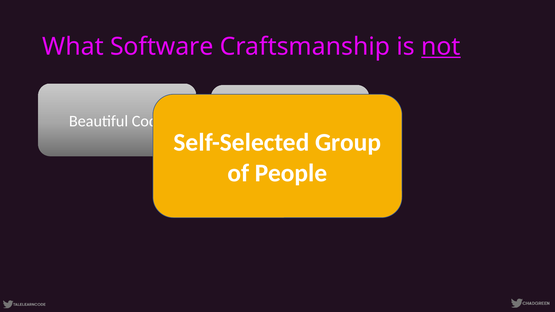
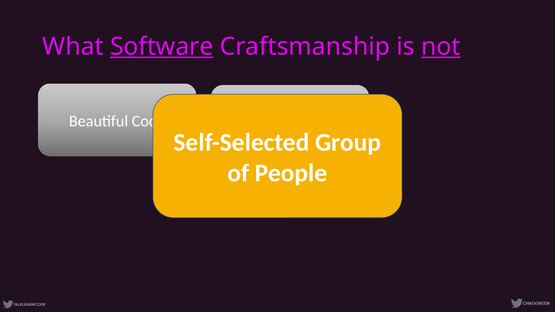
Software underline: none -> present
